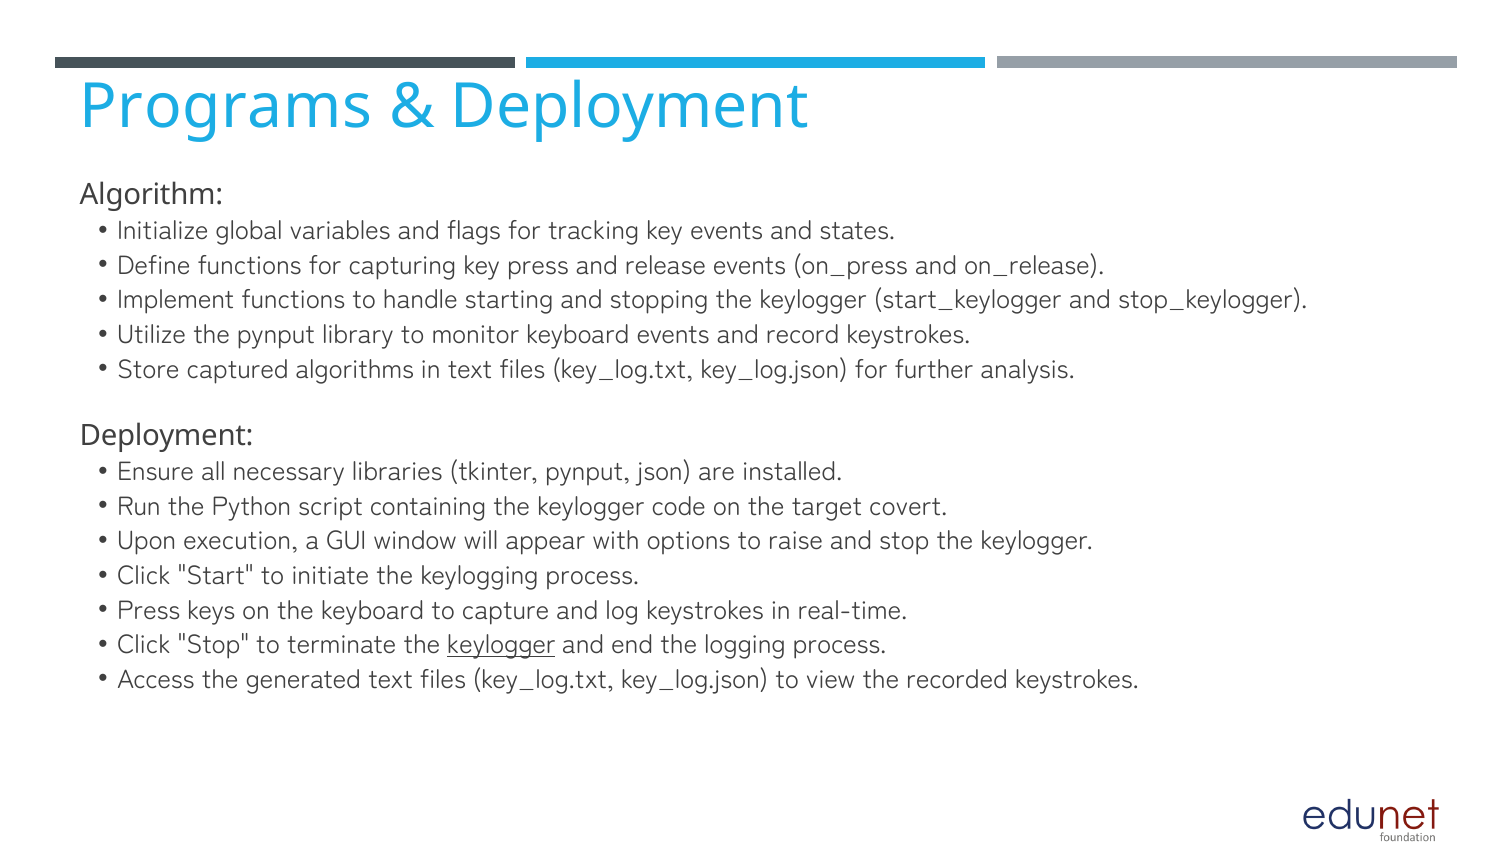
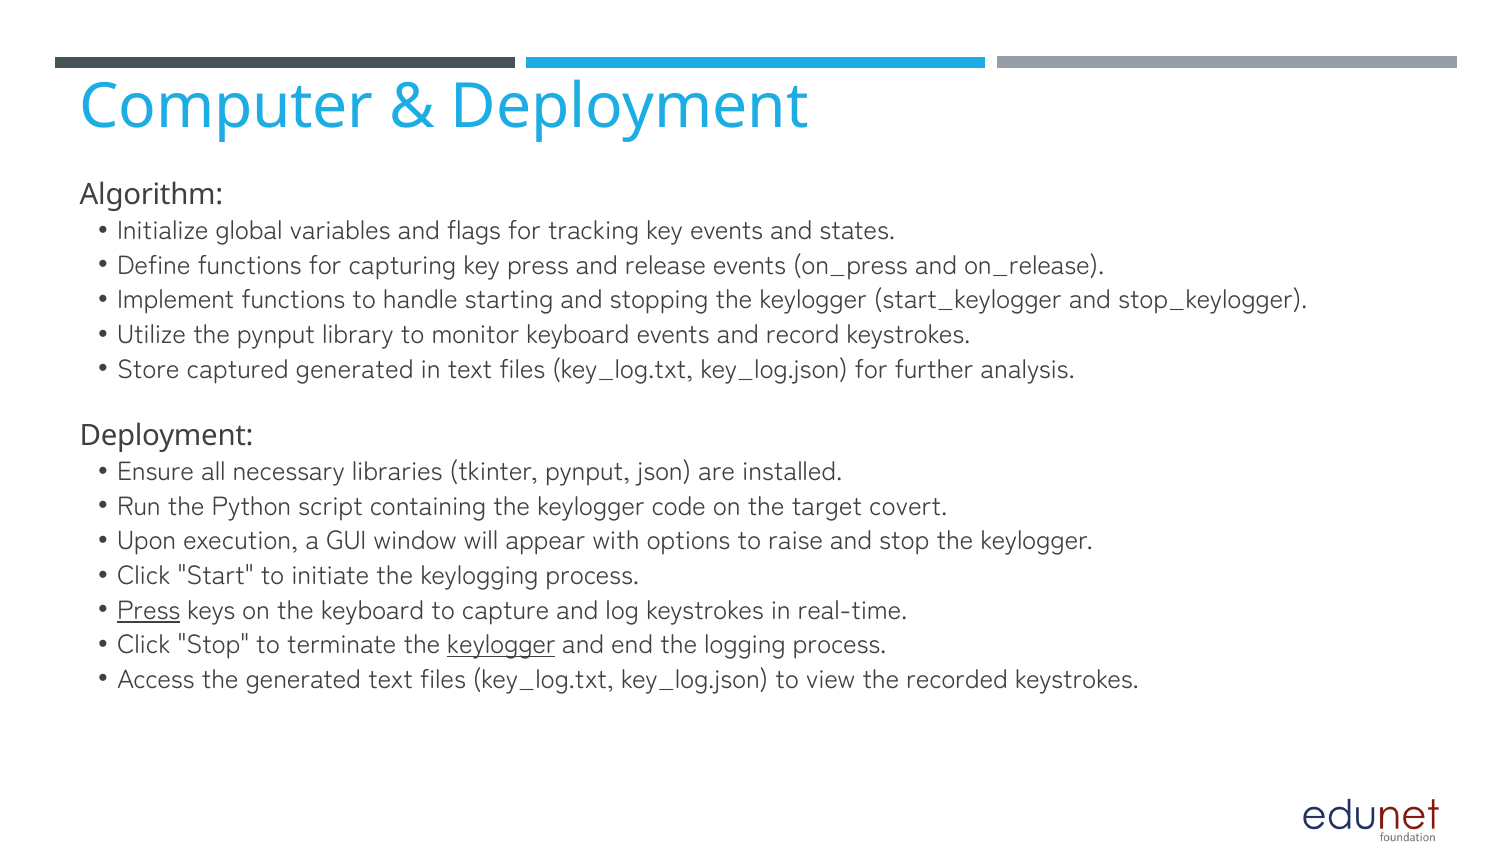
Programs: Programs -> Computer
captured algorithms: algorithms -> generated
Press at (149, 611) underline: none -> present
